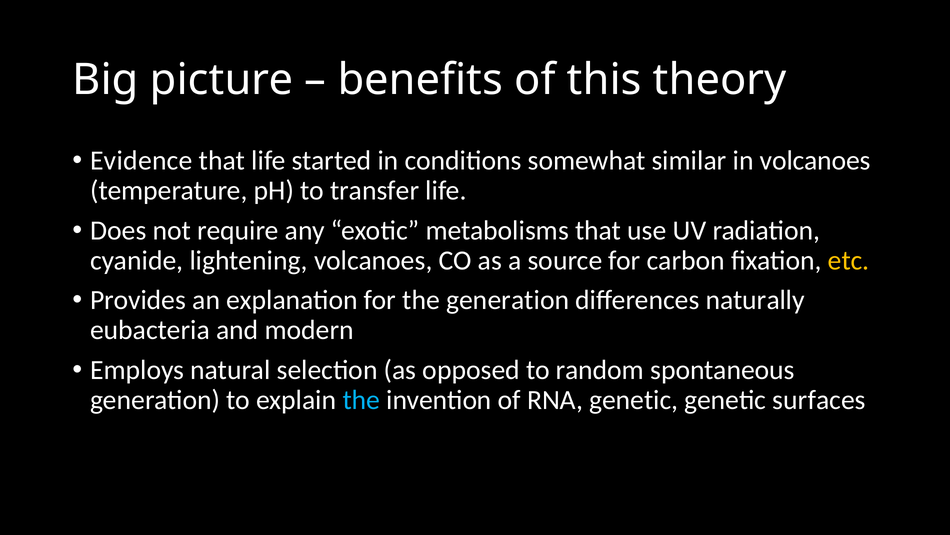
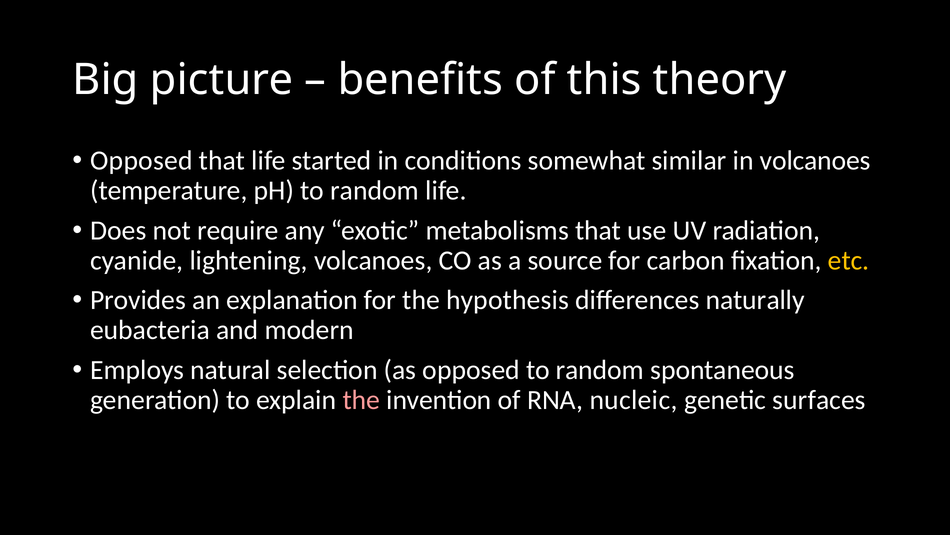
Evidence at (141, 161): Evidence -> Opposed
pH to transfer: transfer -> random
the generation: generation -> hypothesis
the at (361, 399) colour: light blue -> pink
RNA genetic: genetic -> nucleic
